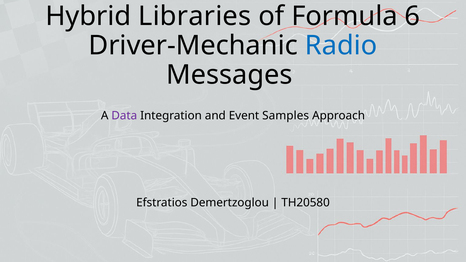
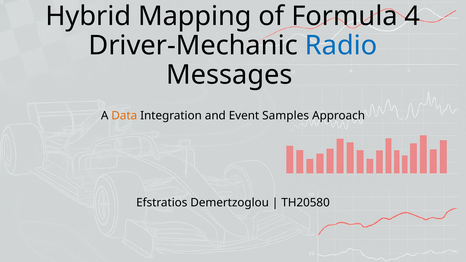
Libraries: Libraries -> Mapping
6: 6 -> 4
Data colour: purple -> orange
